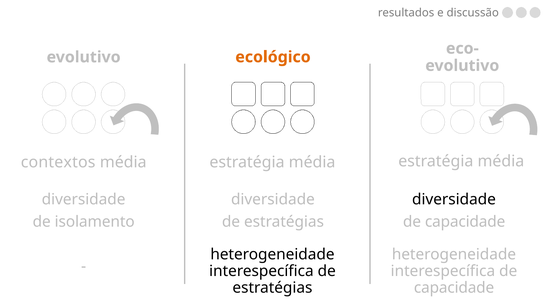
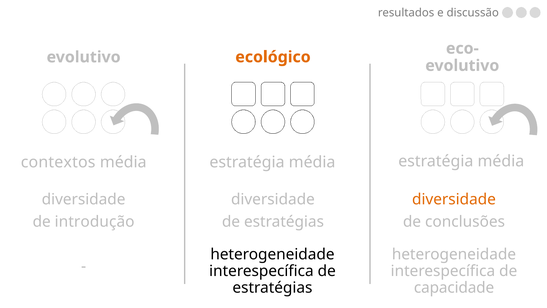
diversidade at (454, 199) colour: black -> orange
isolamento: isolamento -> introdução
capacidade at (465, 222): capacidade -> conclusões
